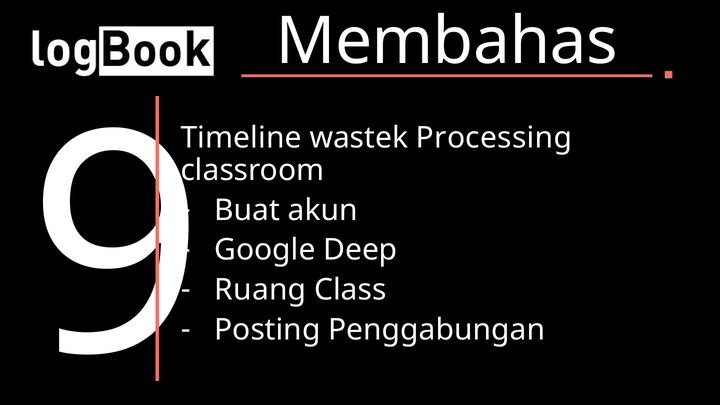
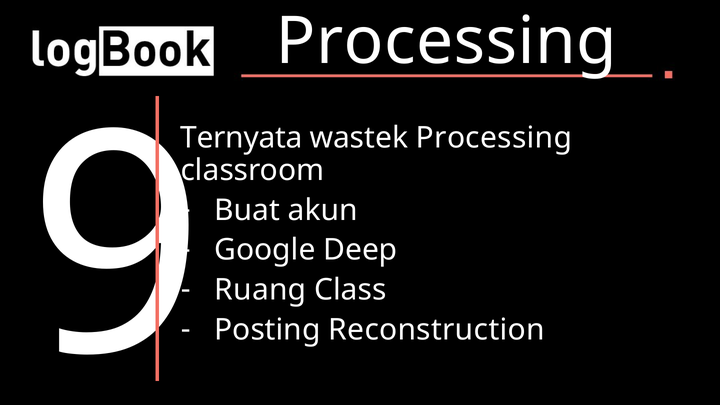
Membahas at (447, 41): Membahas -> Processing
Timeline: Timeline -> Ternyata
Penggabungan: Penggabungan -> Reconstruction
